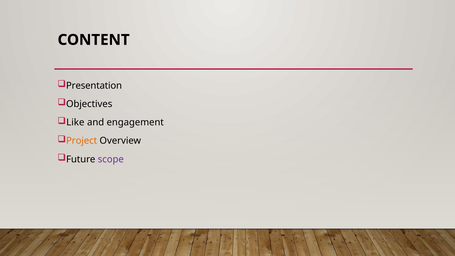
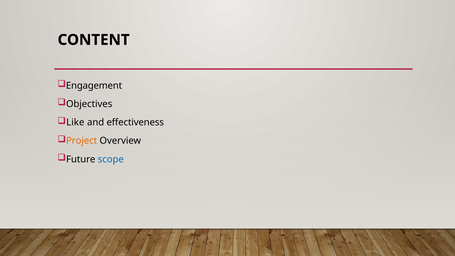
Presentation: Presentation -> Engagement
engagement: engagement -> effectiveness
scope colour: purple -> blue
